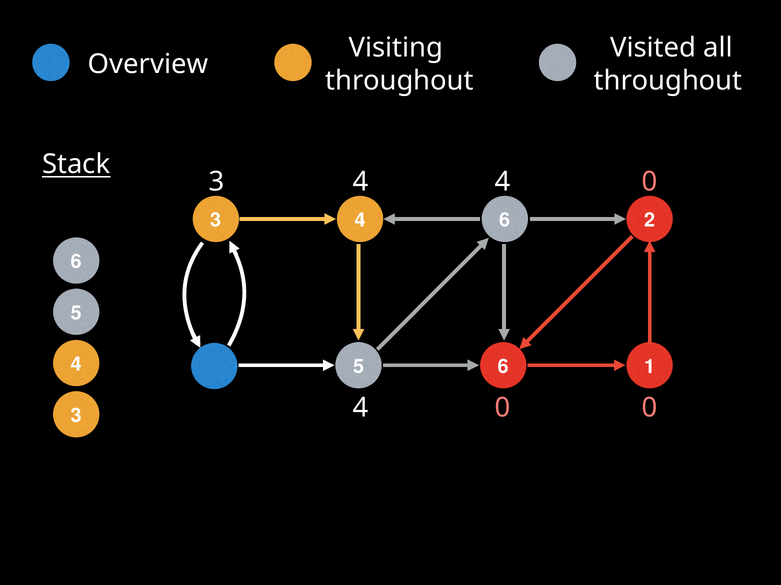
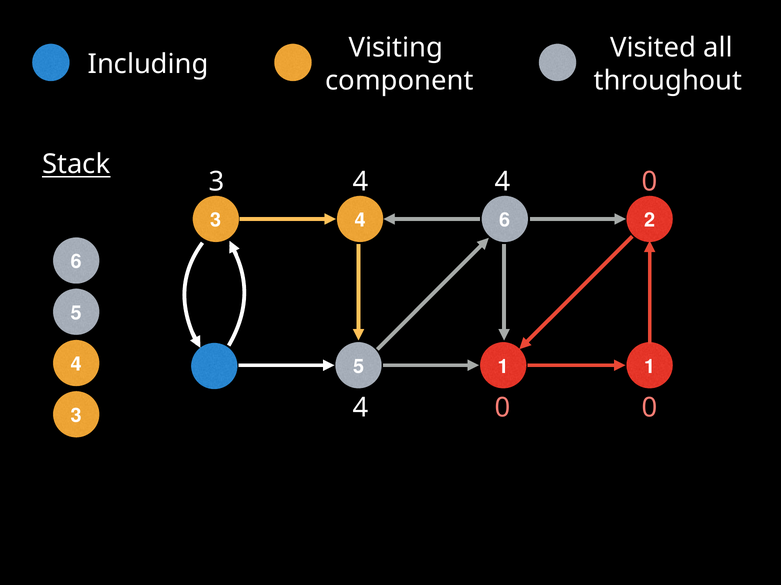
Overview: Overview -> Including
throughout at (399, 81): throughout -> component
5 6: 6 -> 1
